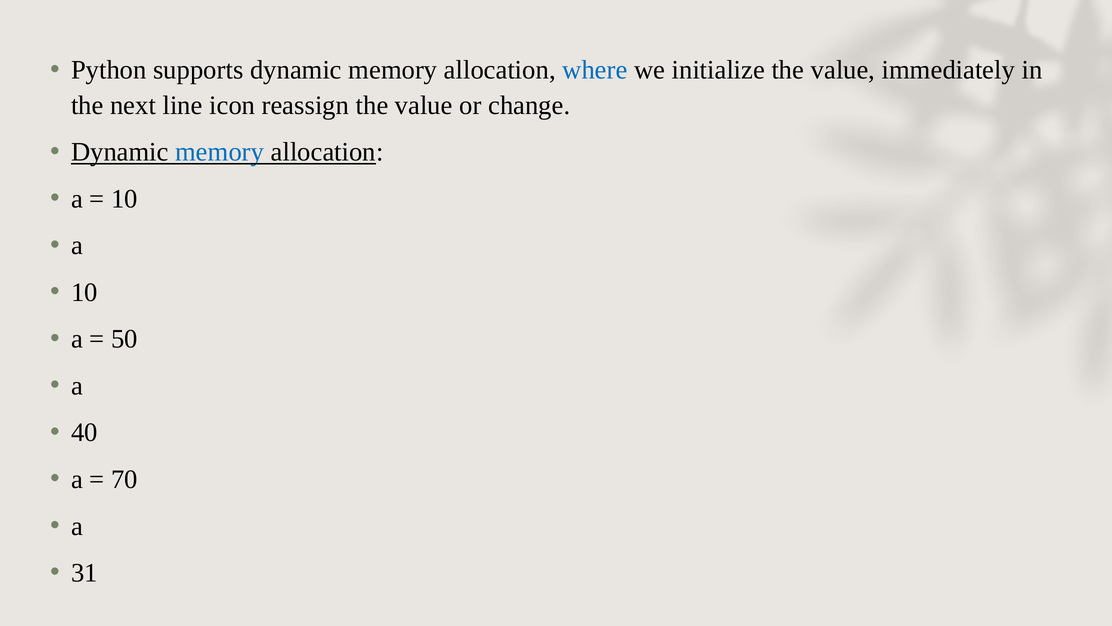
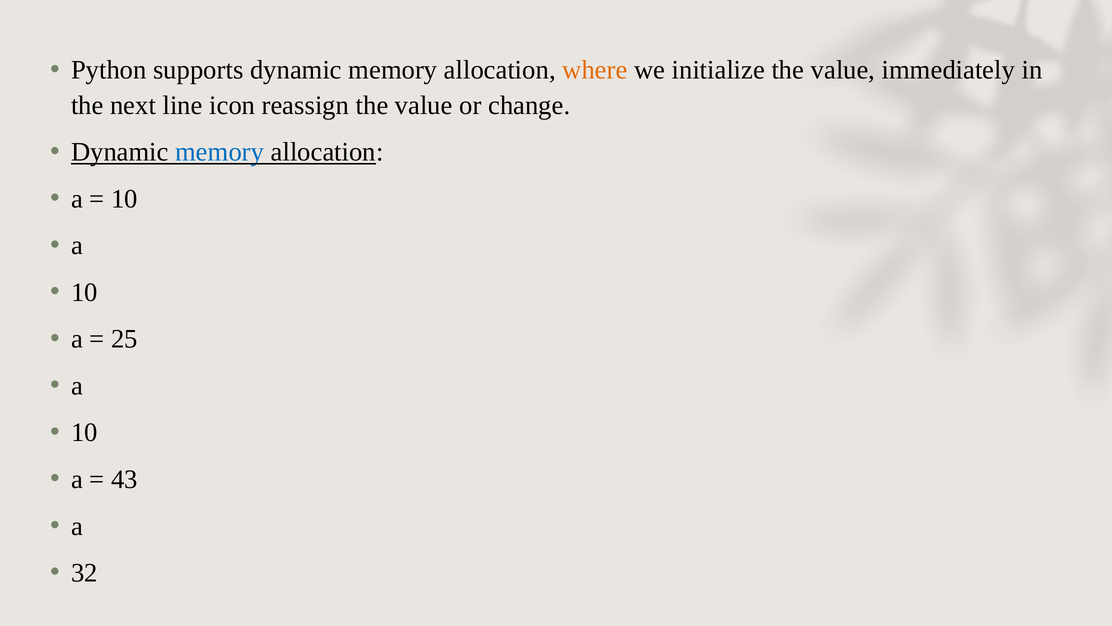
where colour: blue -> orange
50: 50 -> 25
40 at (84, 432): 40 -> 10
70: 70 -> 43
31: 31 -> 32
